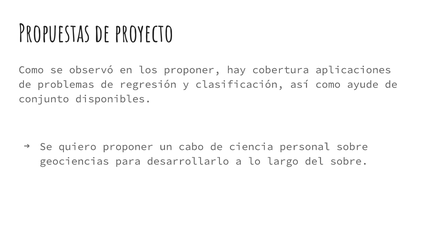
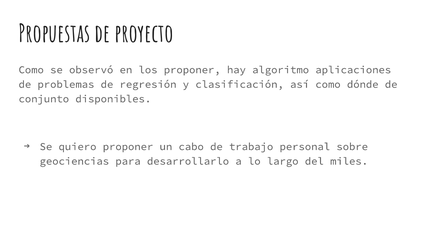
cobertura: cobertura -> algoritmo
ayude: ayude -> dónde
ciencia: ciencia -> trabajo
del sobre: sobre -> miles
